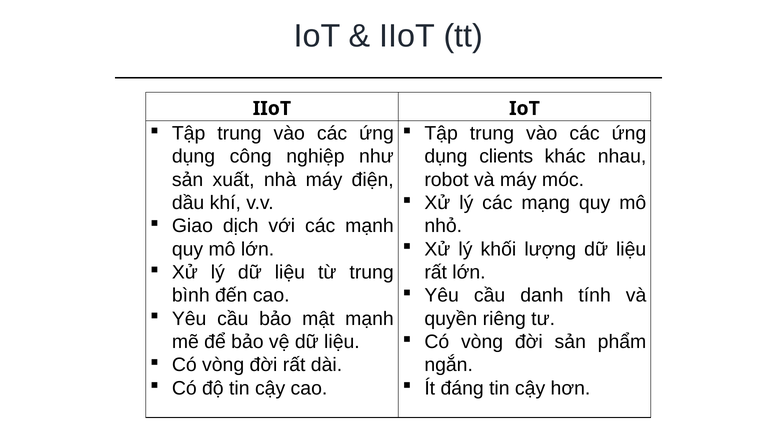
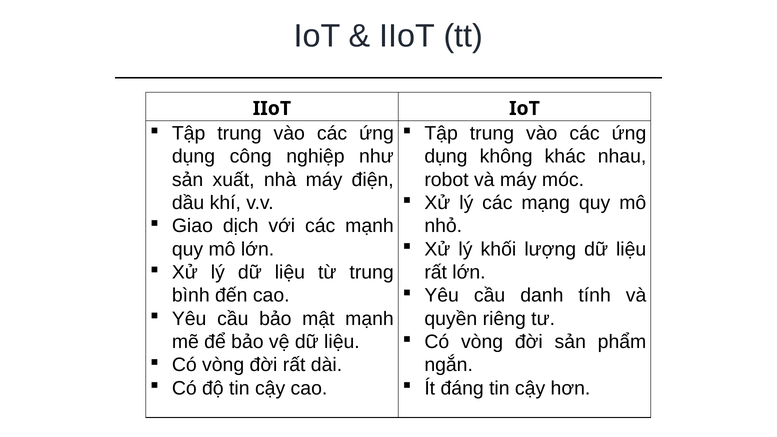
clients: clients -> không
